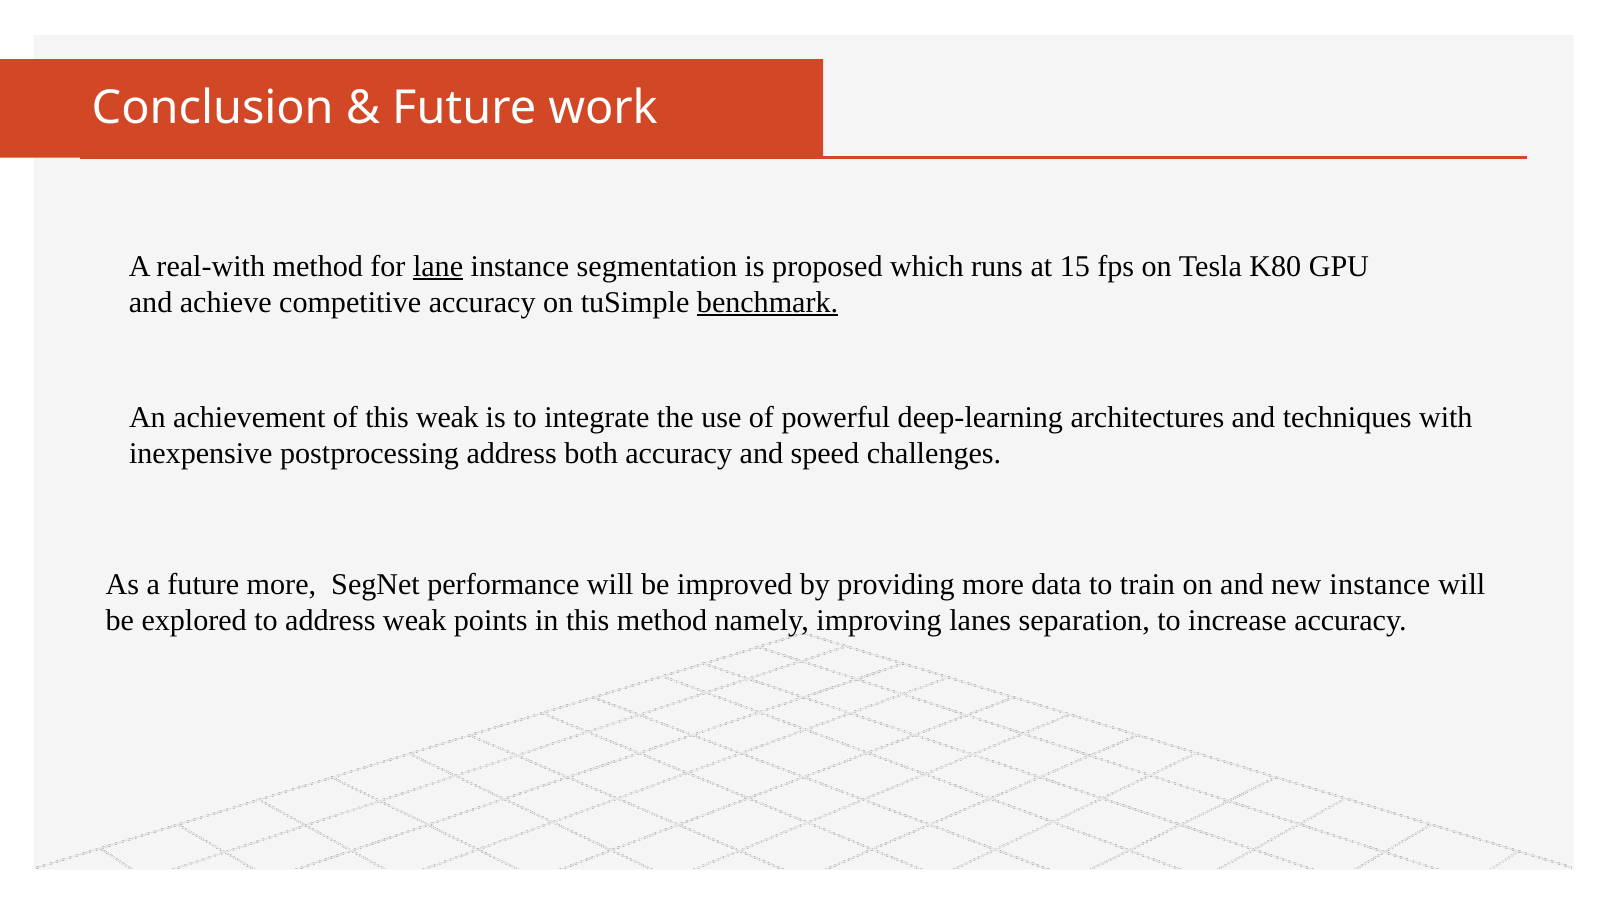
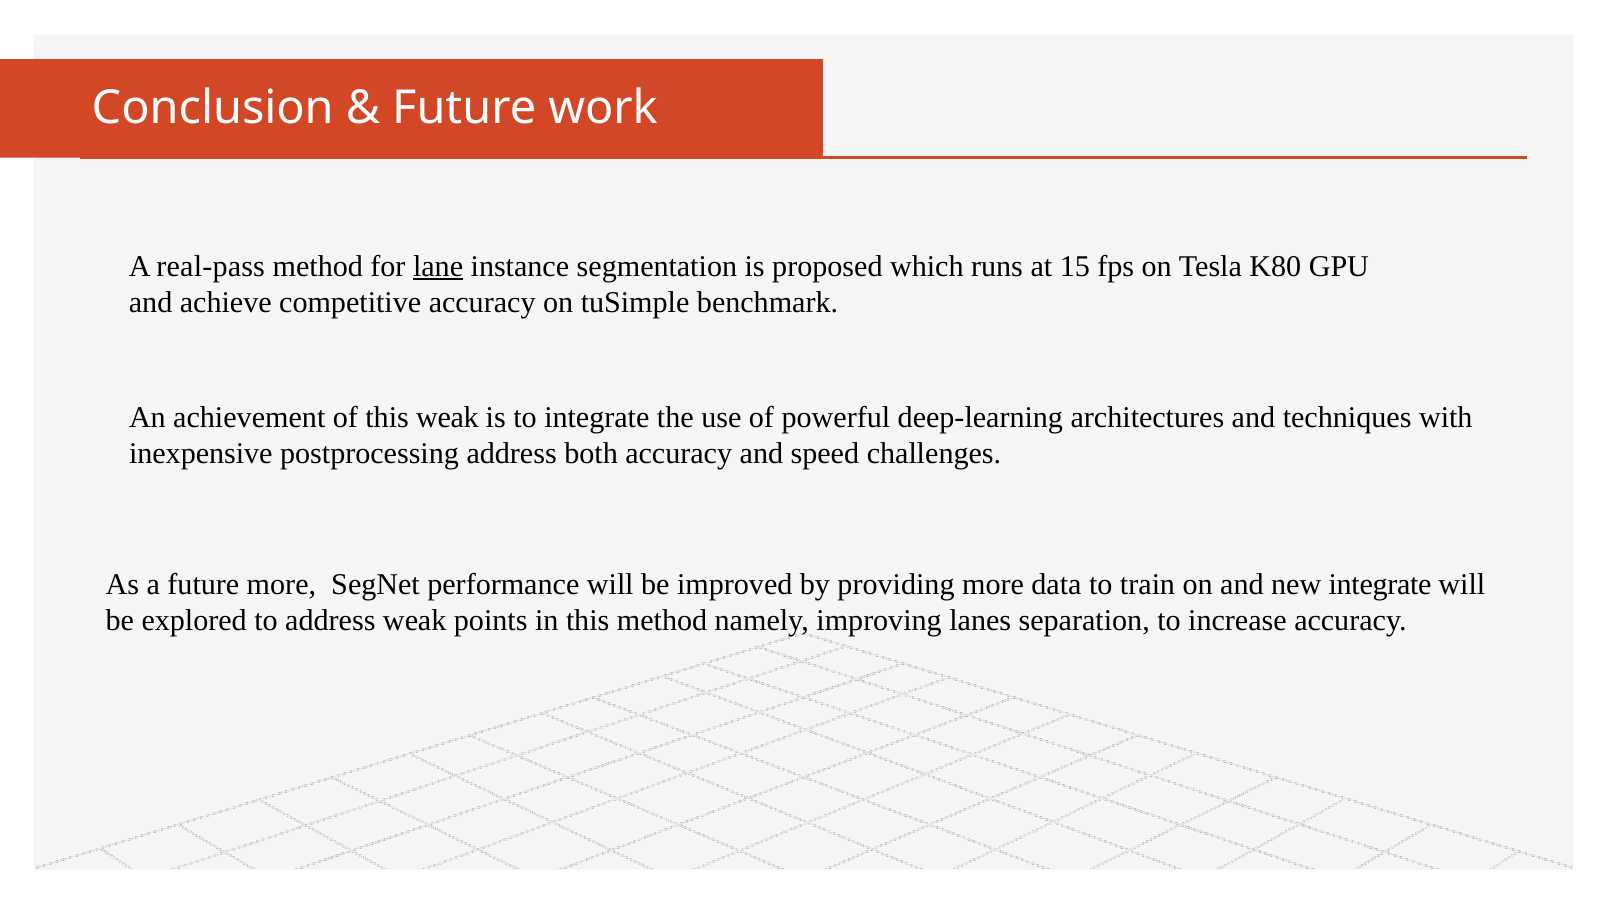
real-with: real-with -> real-pass
benchmark underline: present -> none
new instance: instance -> integrate
